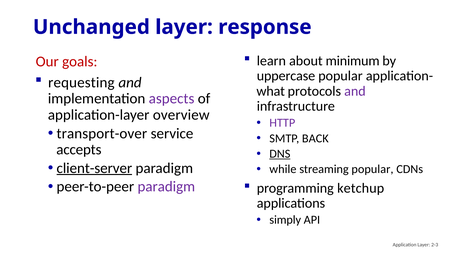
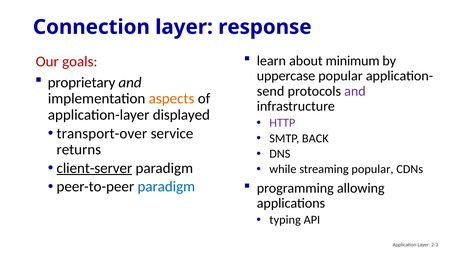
Unchanged: Unchanged -> Connection
requesting: requesting -> proprietary
what: what -> send
aspects colour: purple -> orange
overview: overview -> displayed
accepts: accepts -> returns
DNS underline: present -> none
paradigm at (166, 187) colour: purple -> blue
ketchup: ketchup -> allowing
simply: simply -> typing
